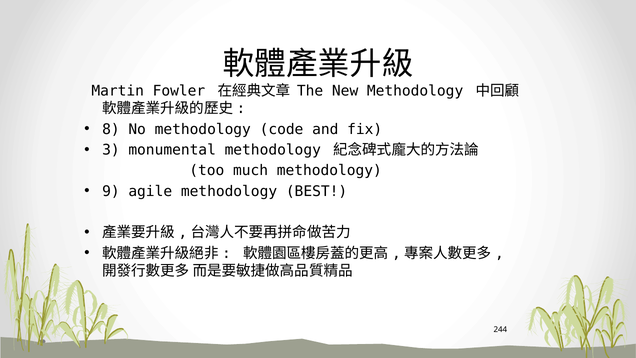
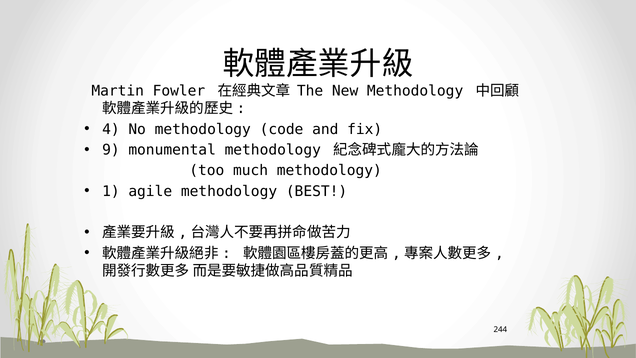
8: 8 -> 4
3: 3 -> 9
9: 9 -> 1
